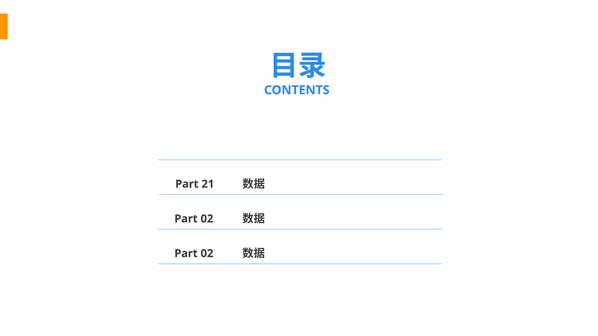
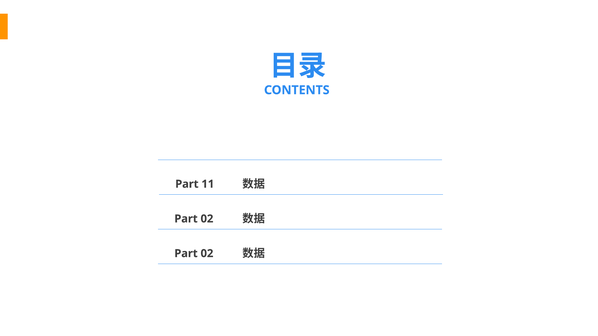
21: 21 -> 11
